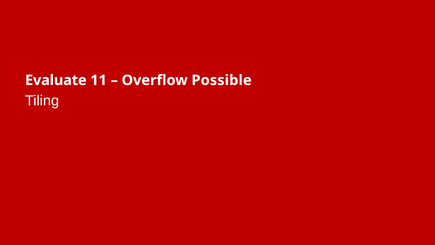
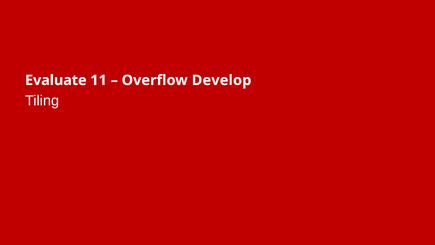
Possible: Possible -> Develop
